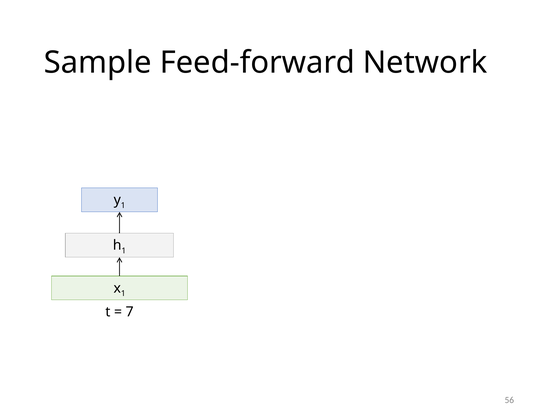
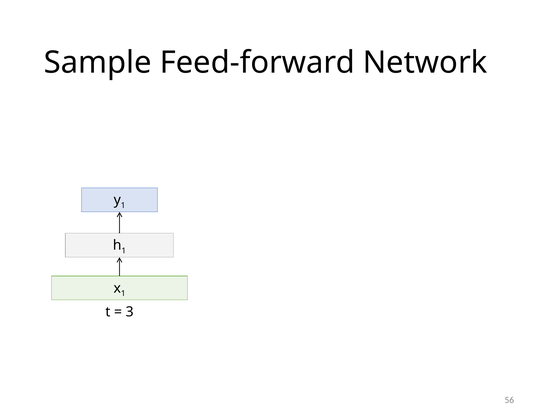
7: 7 -> 3
